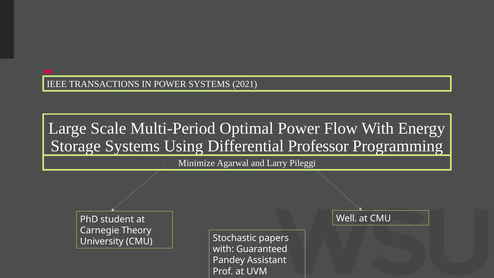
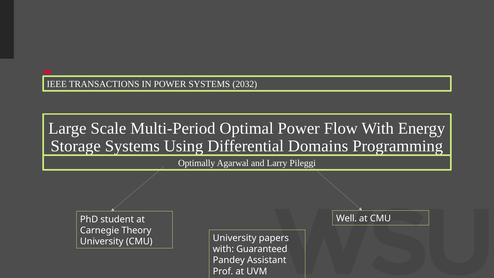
2021: 2021 -> 2032
Professor: Professor -> Domains
Minimize: Minimize -> Optimally
Stochastic at (235, 238): Stochastic -> University
